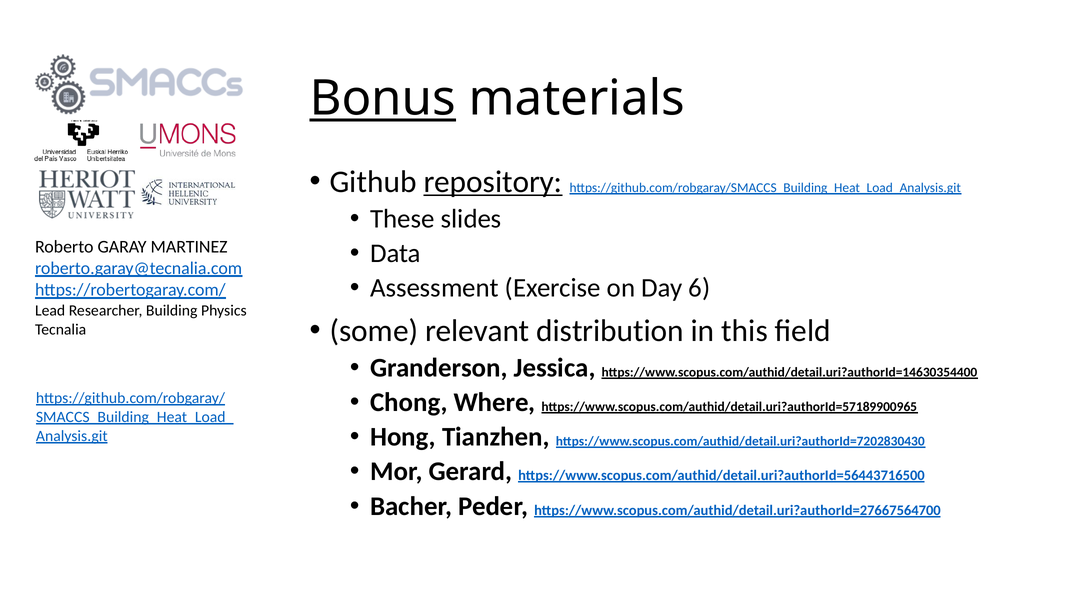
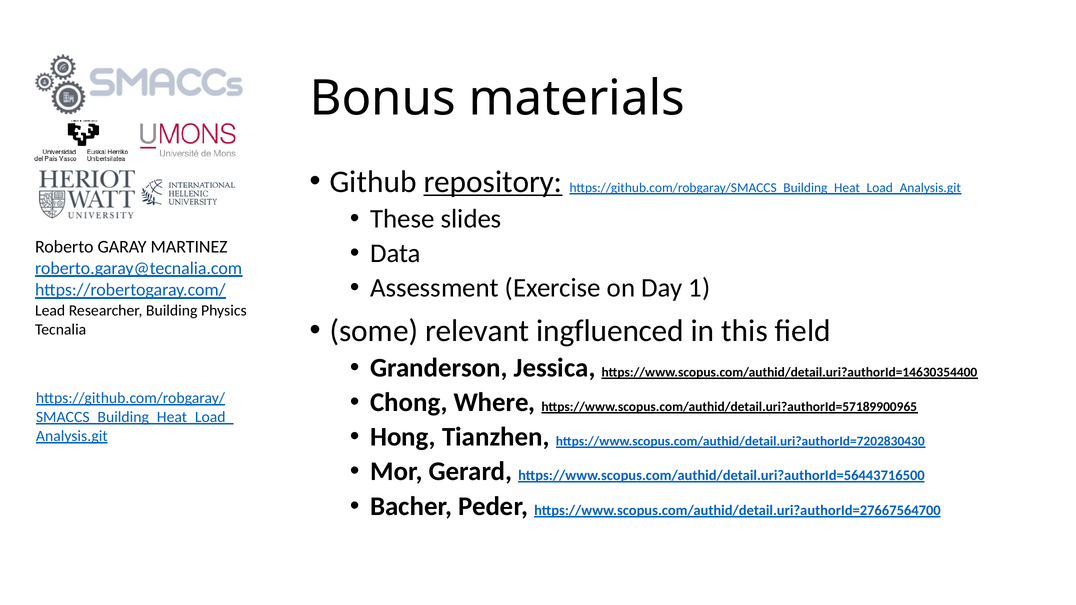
Bonus underline: present -> none
6: 6 -> 1
distribution: distribution -> ingfluenced
